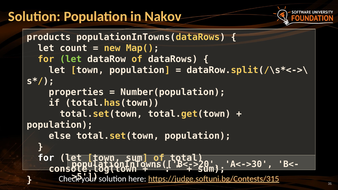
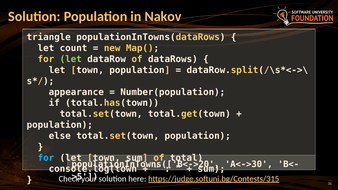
products: products -> triangle
properties: properties -> appearance
for at (46, 158) colour: white -> light blue
